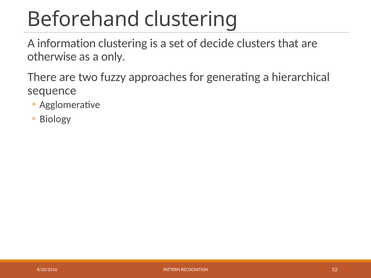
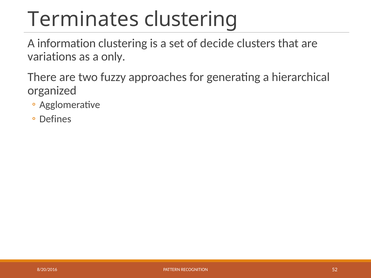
Beforehand: Beforehand -> Terminates
otherwise: otherwise -> variations
sequence: sequence -> organized
Biology: Biology -> Defines
